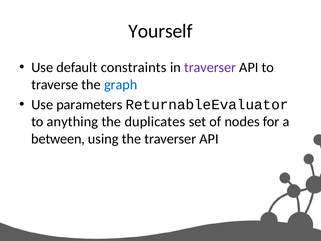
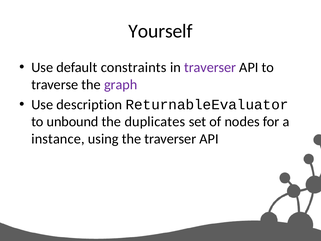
graph colour: blue -> purple
parameters: parameters -> description
anything: anything -> unbound
between: between -> instance
